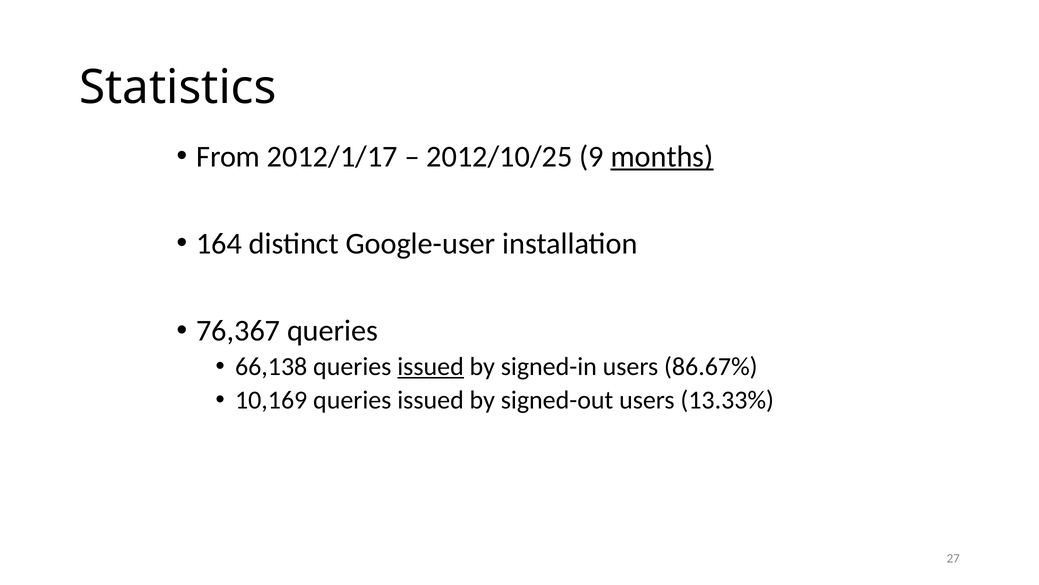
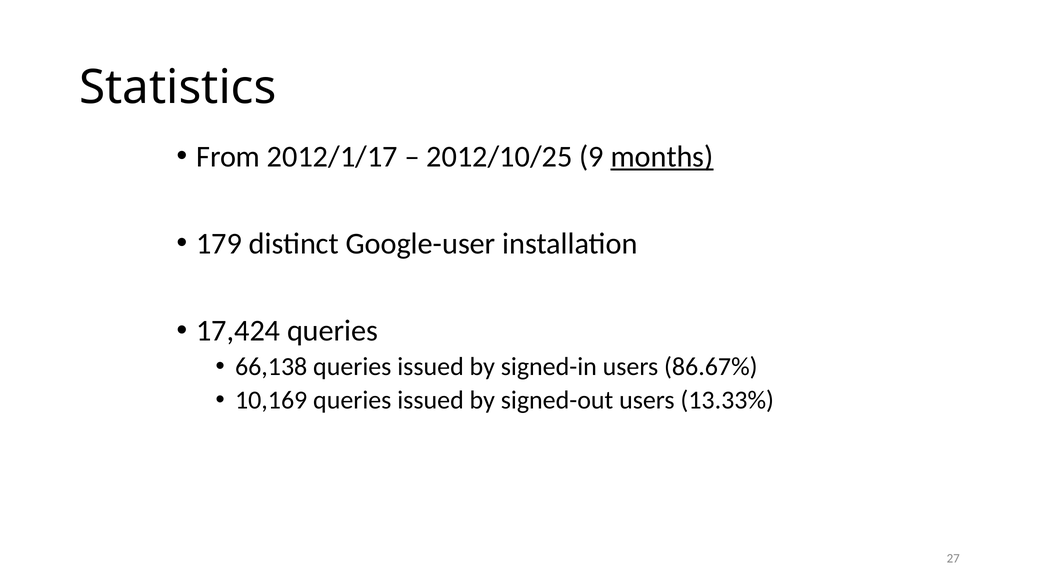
164: 164 -> 179
76,367: 76,367 -> 17,424
issued at (431, 366) underline: present -> none
